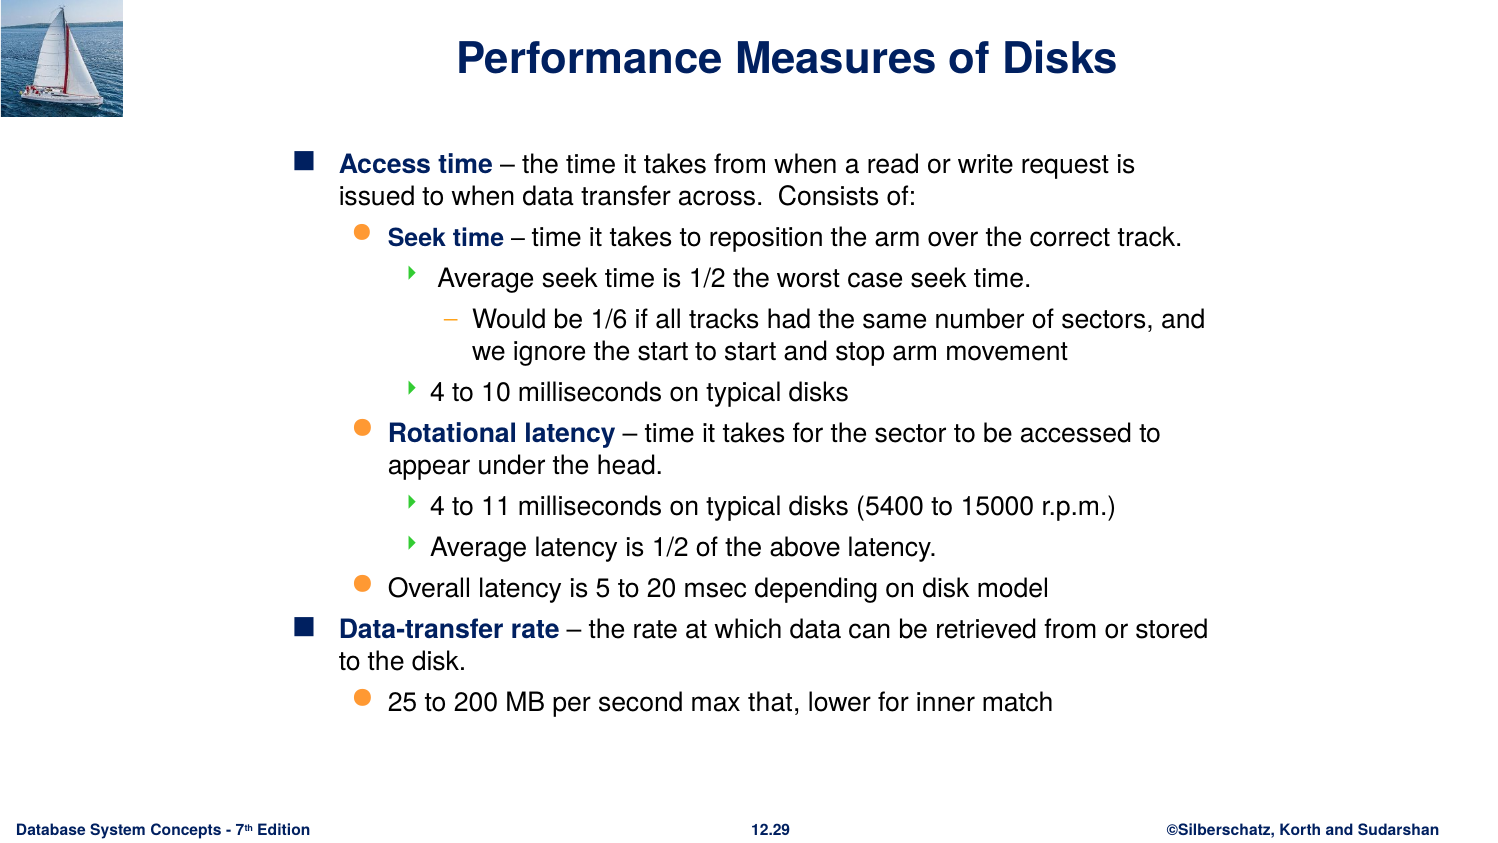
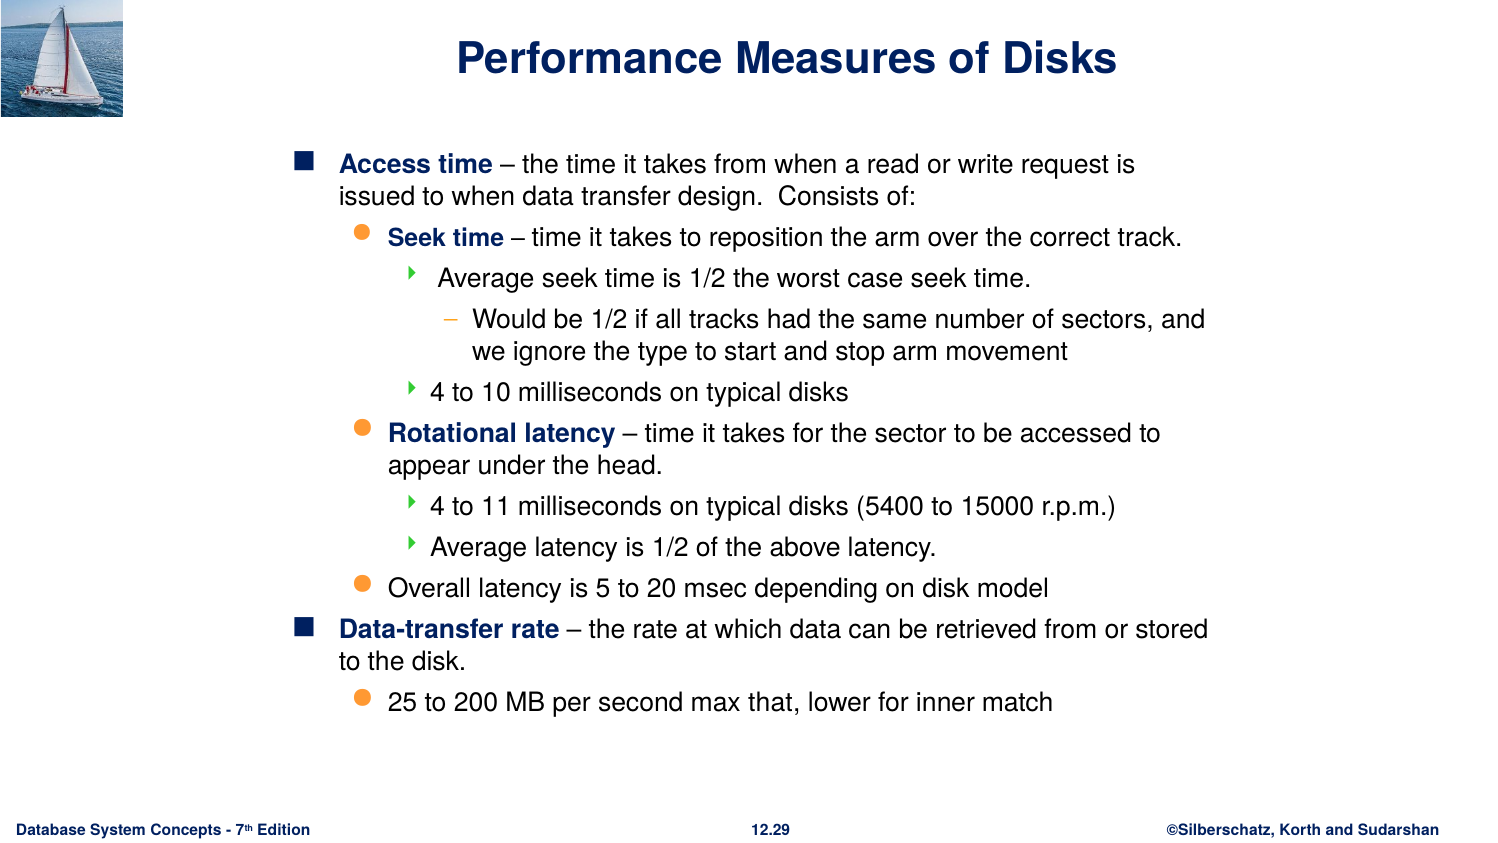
across: across -> design
be 1/6: 1/6 -> 1/2
the start: start -> type
